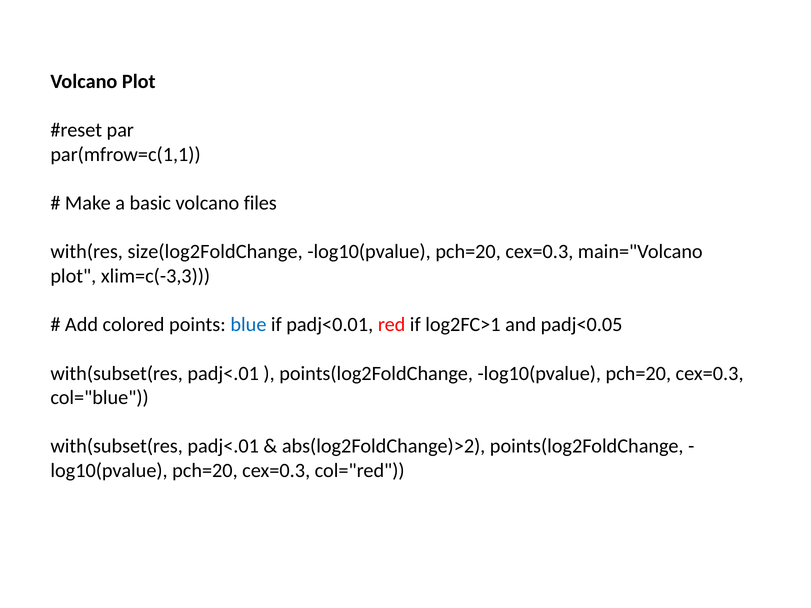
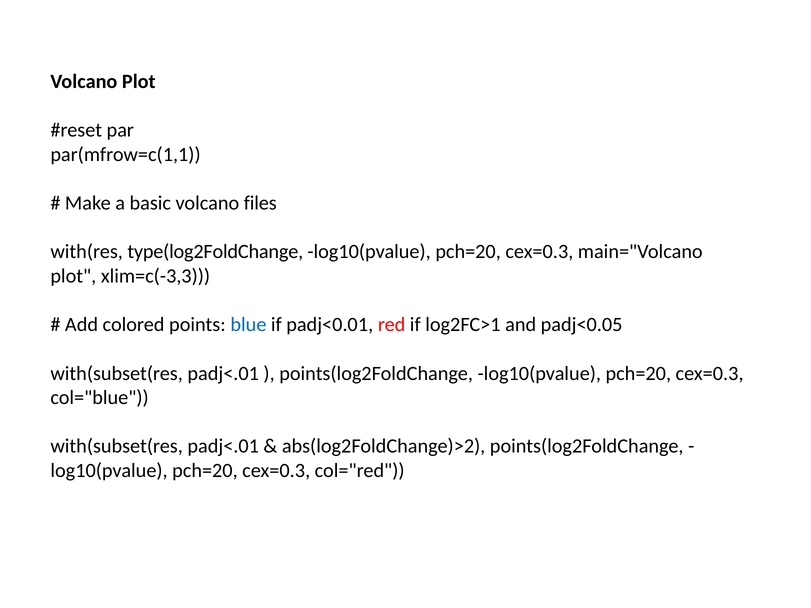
size(log2FoldChange: size(log2FoldChange -> type(log2FoldChange
